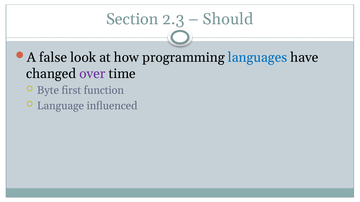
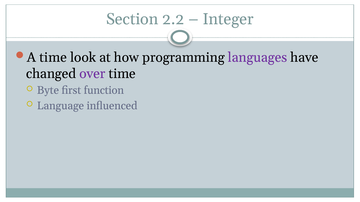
2.3: 2.3 -> 2.2
Should: Should -> Integer
A false: false -> time
languages colour: blue -> purple
